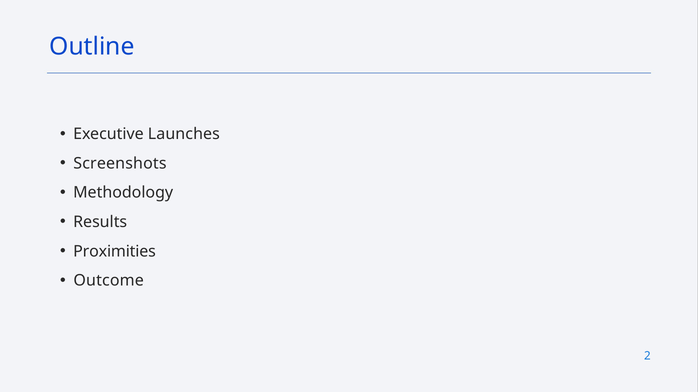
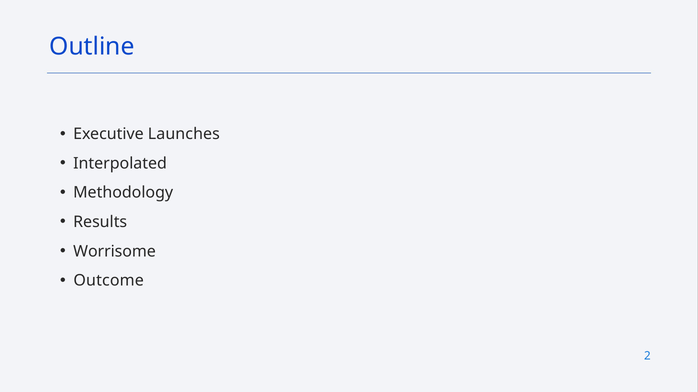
Screenshots: Screenshots -> Interpolated
Proximities: Proximities -> Worrisome
